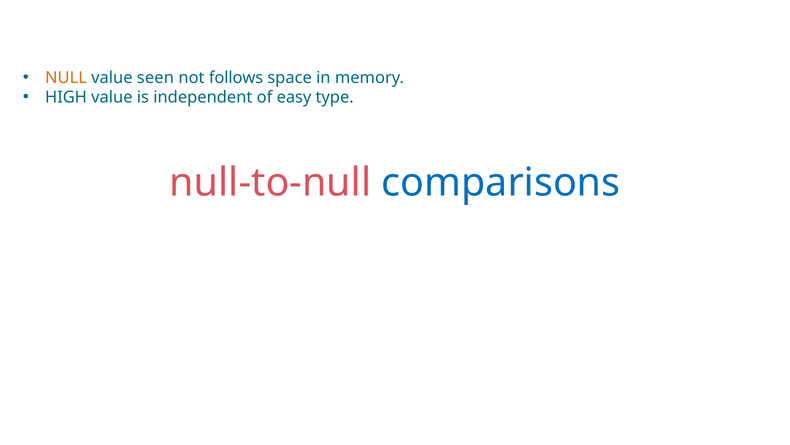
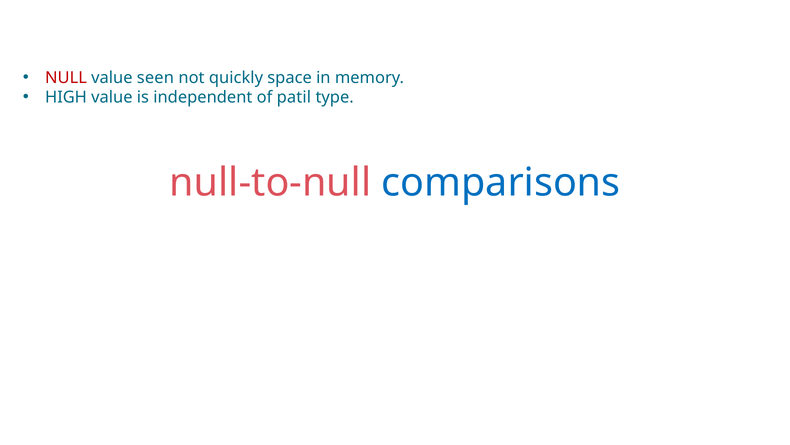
NULL colour: orange -> red
follows: follows -> quickly
easy: easy -> patil
